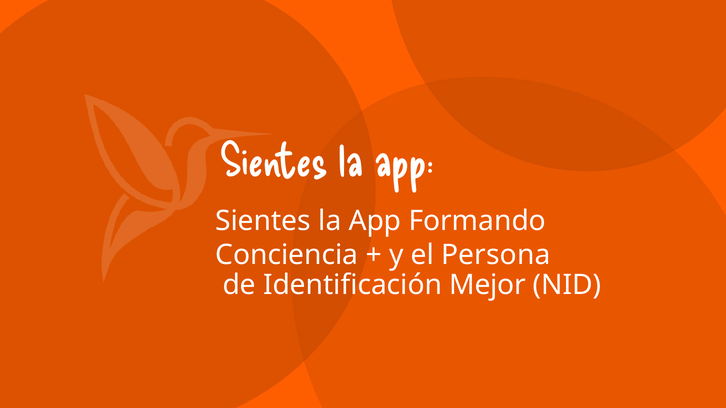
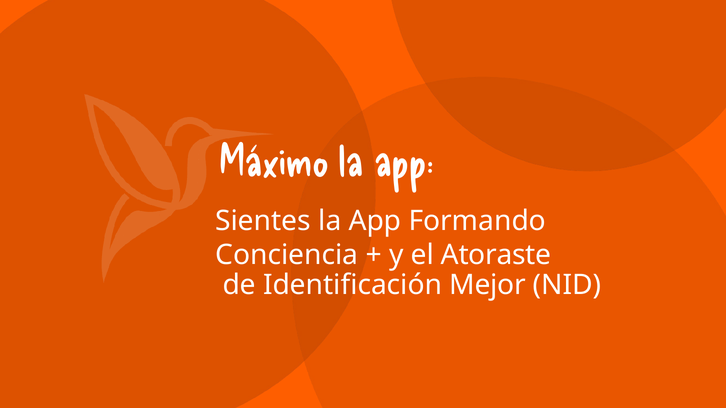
Sientes at (274, 162): Sientes -> Máximo
Persona: Persona -> Atoraste
